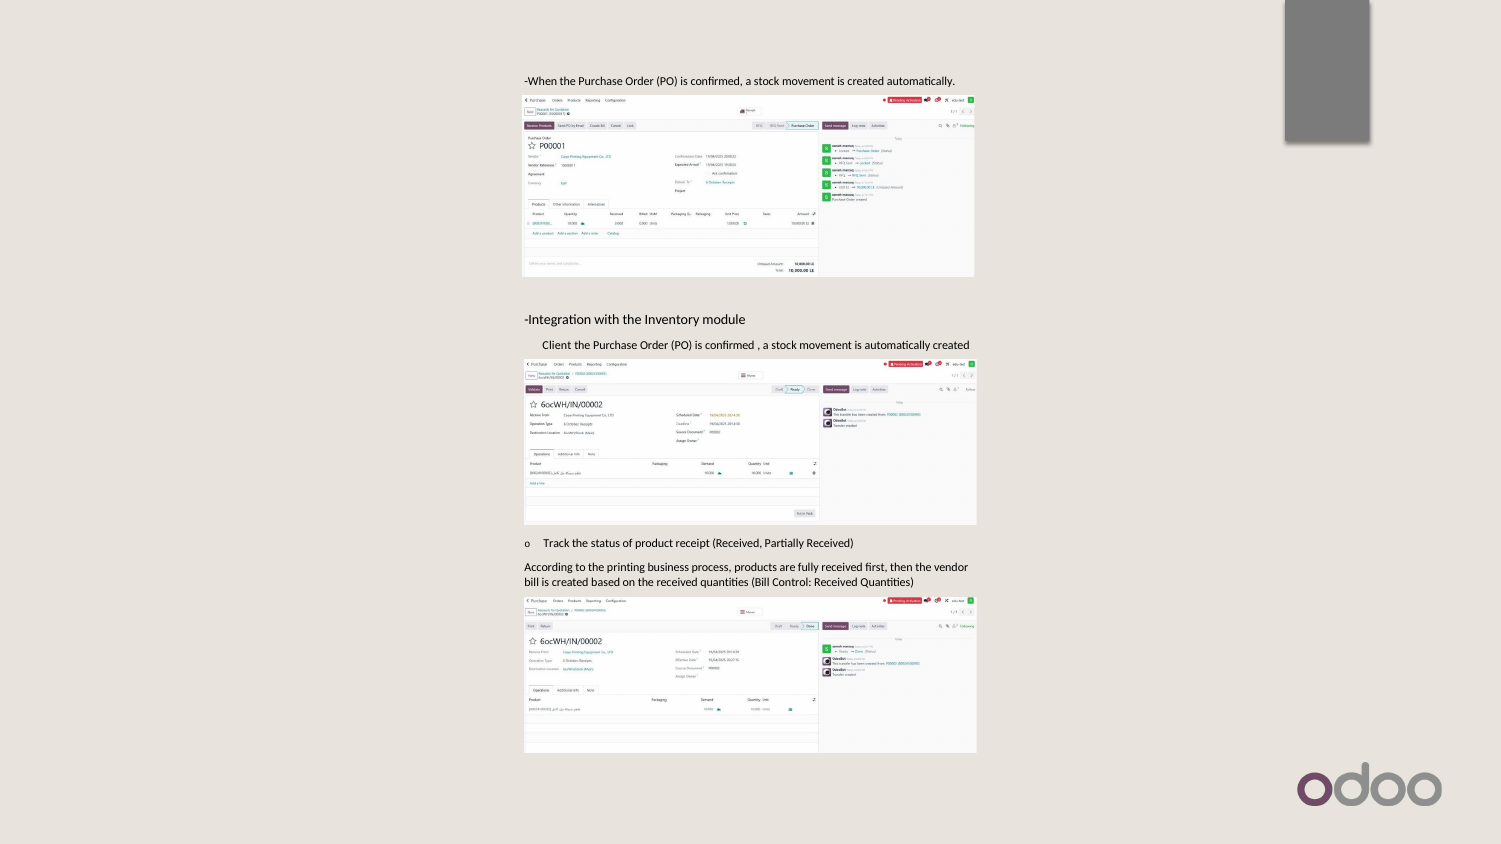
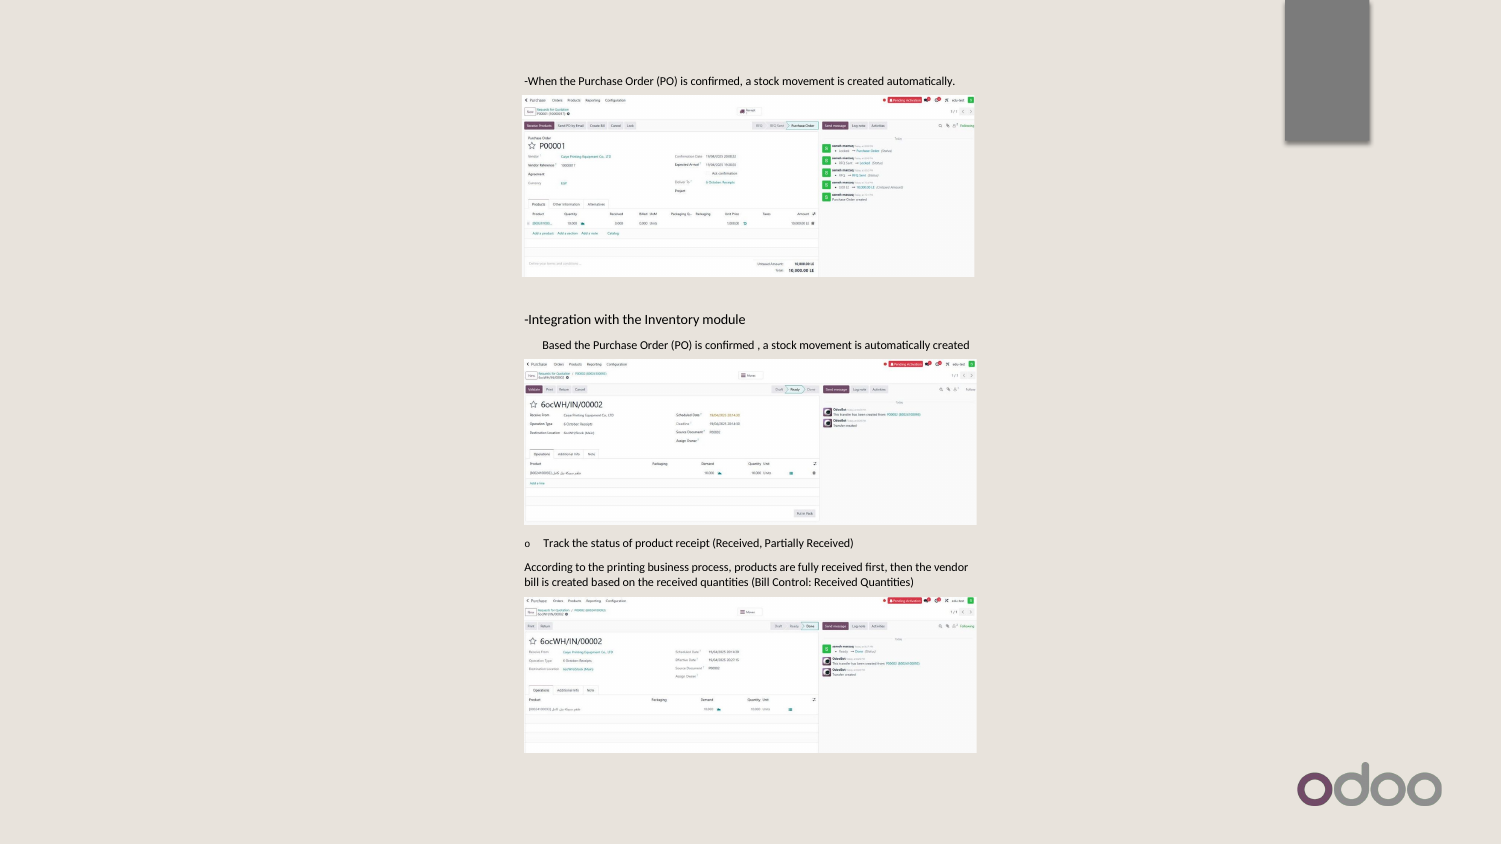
Client at (557, 345): Client -> Based
